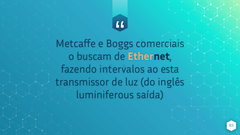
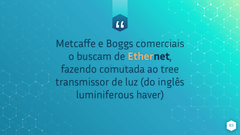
intervalos: intervalos -> comutada
esta: esta -> tree
saída: saída -> haver
